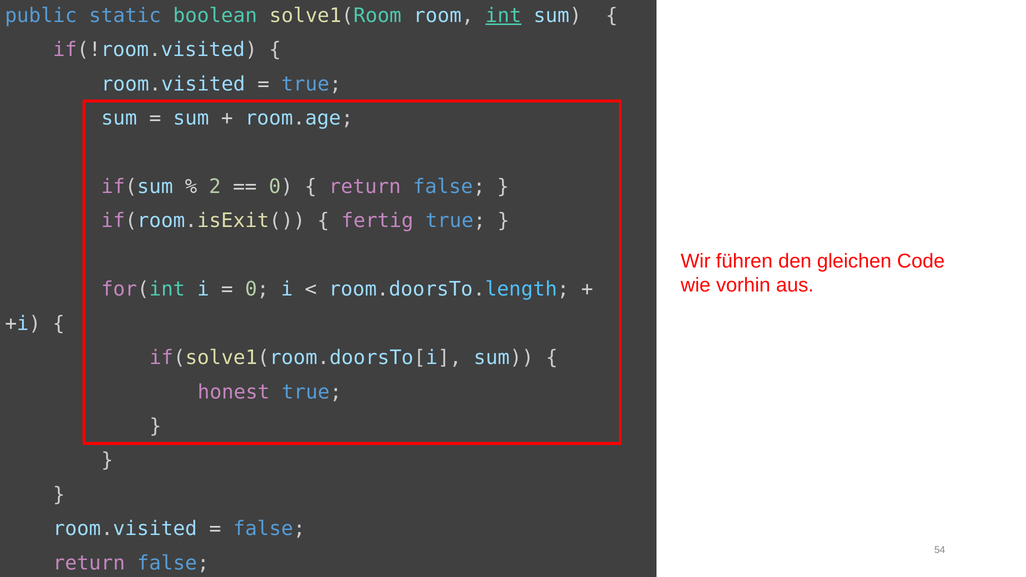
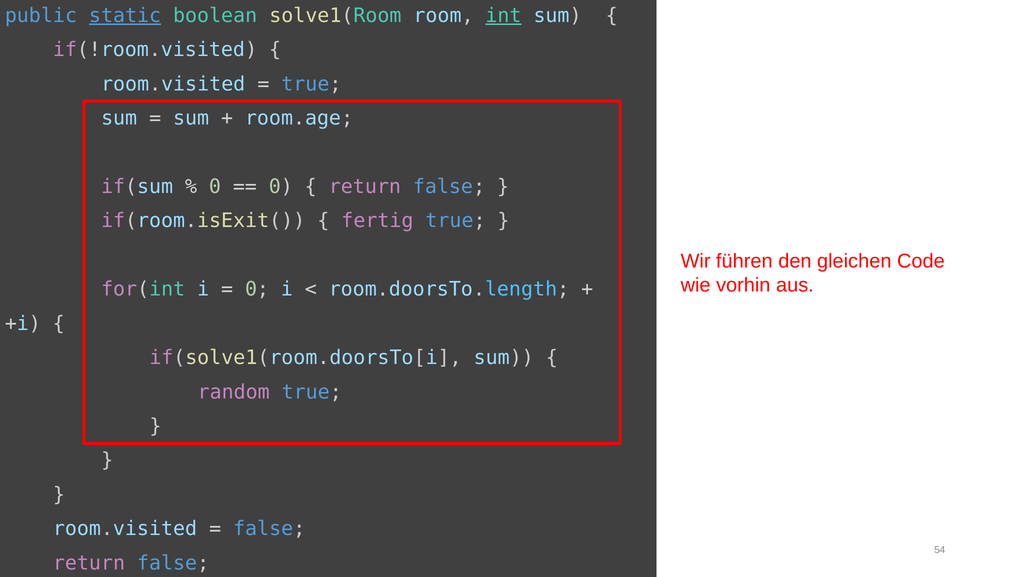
static underline: none -> present
2 at (215, 187): 2 -> 0
honest: honest -> random
